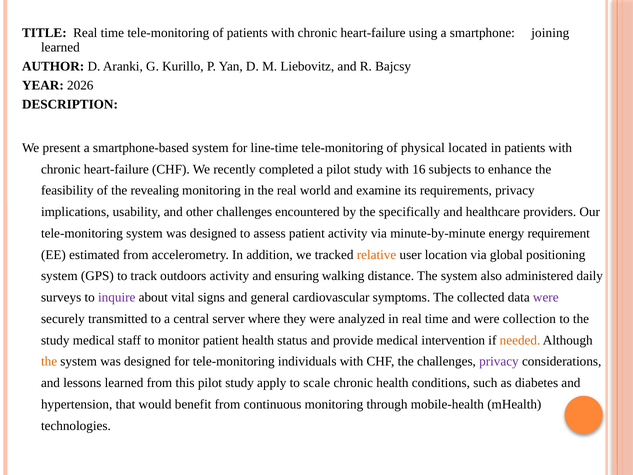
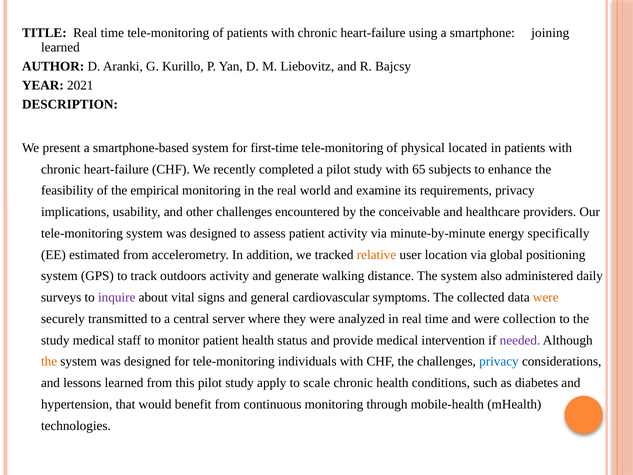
2026: 2026 -> 2021
line-time: line-time -> first-time
16: 16 -> 65
revealing: revealing -> empirical
specifically: specifically -> conceivable
requirement: requirement -> specifically
ensuring: ensuring -> generate
were at (546, 297) colour: purple -> orange
needed colour: orange -> purple
privacy at (499, 361) colour: purple -> blue
